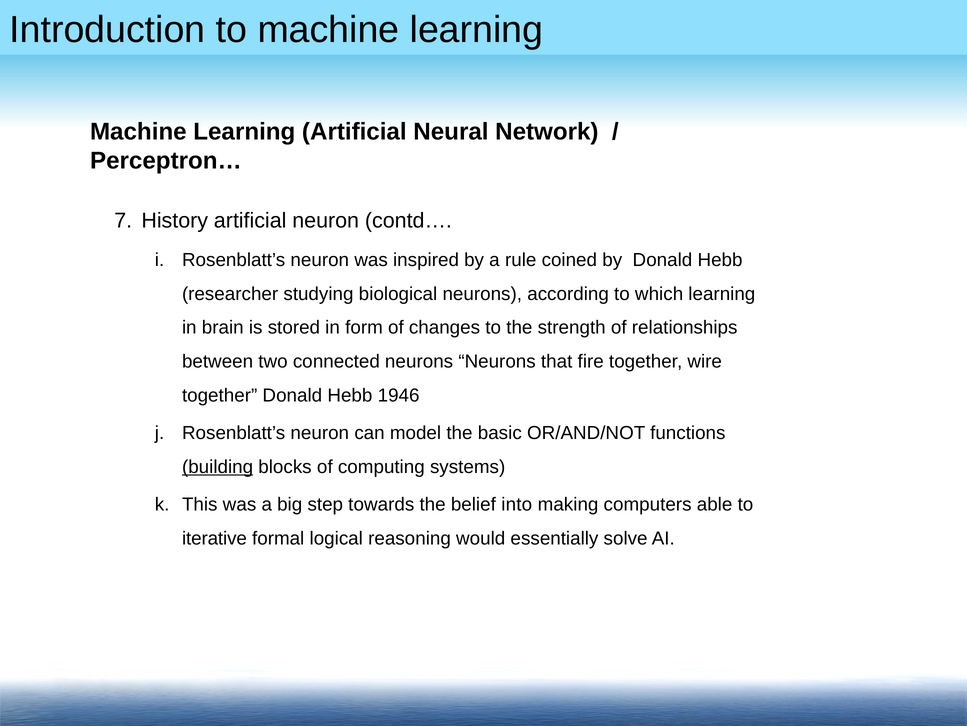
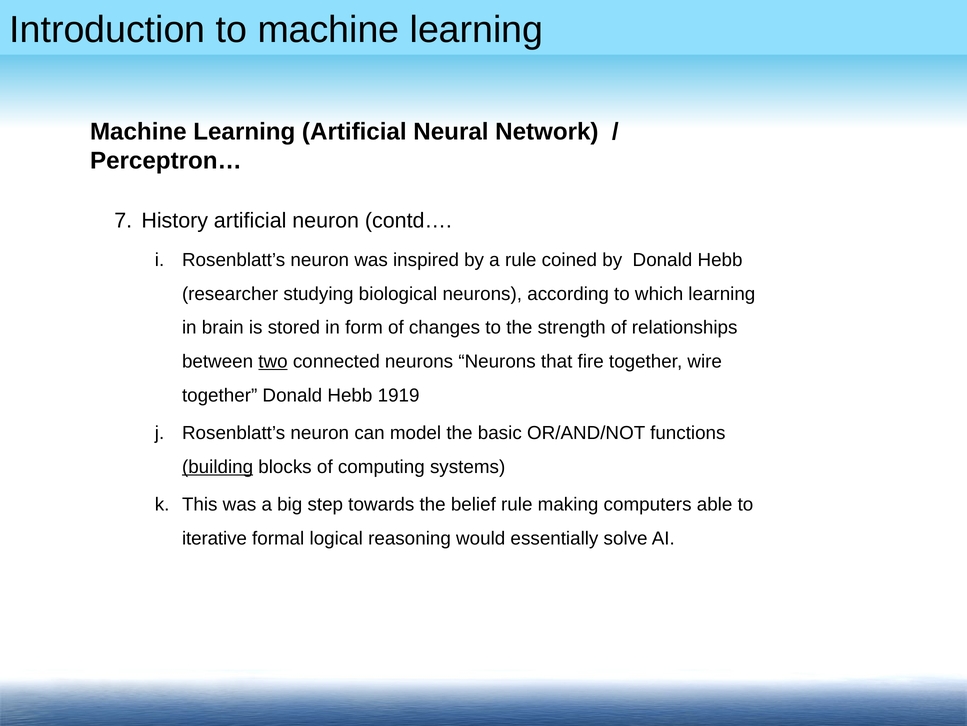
two underline: none -> present
1946: 1946 -> 1919
belief into: into -> rule
